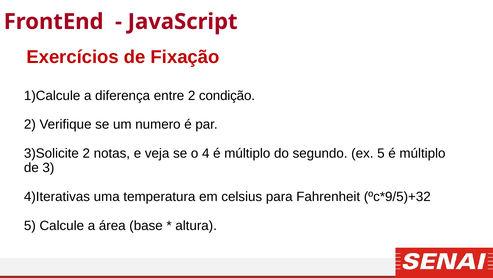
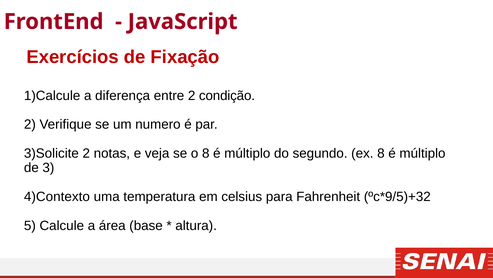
o 4: 4 -> 8
ex 5: 5 -> 8
4)Iterativas: 4)Iterativas -> 4)Contexto
